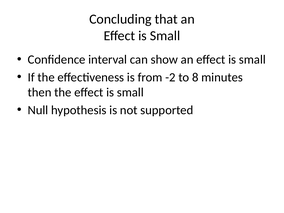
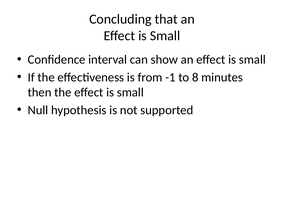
-2: -2 -> -1
